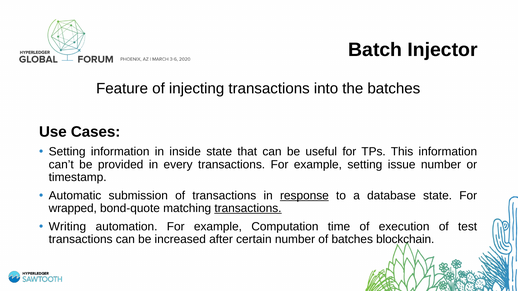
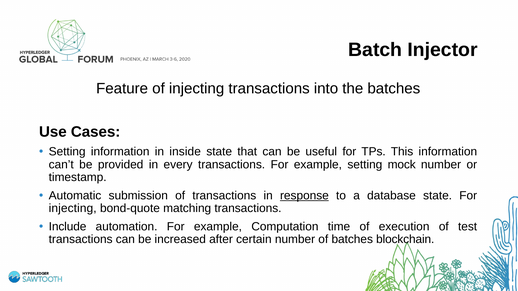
issue: issue -> mock
wrapped at (73, 209): wrapped -> injecting
transactions at (248, 209) underline: present -> none
Writing: Writing -> Include
